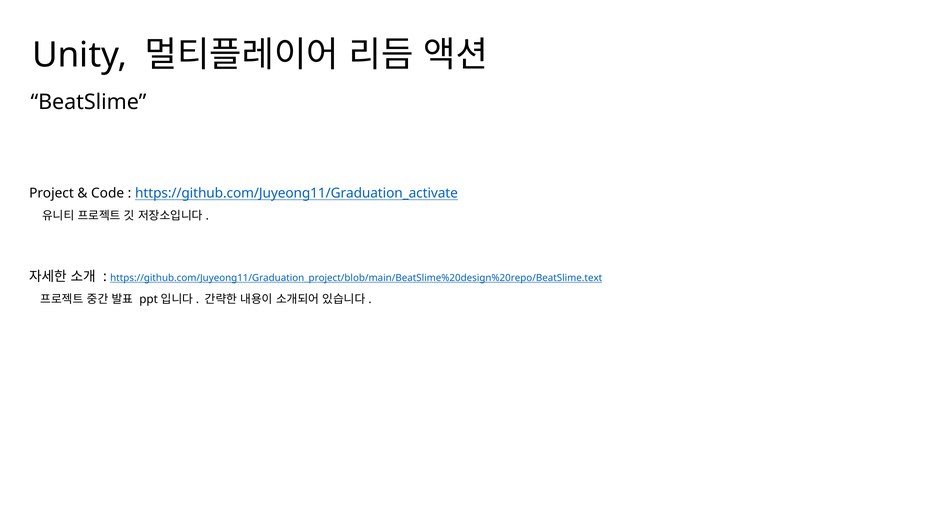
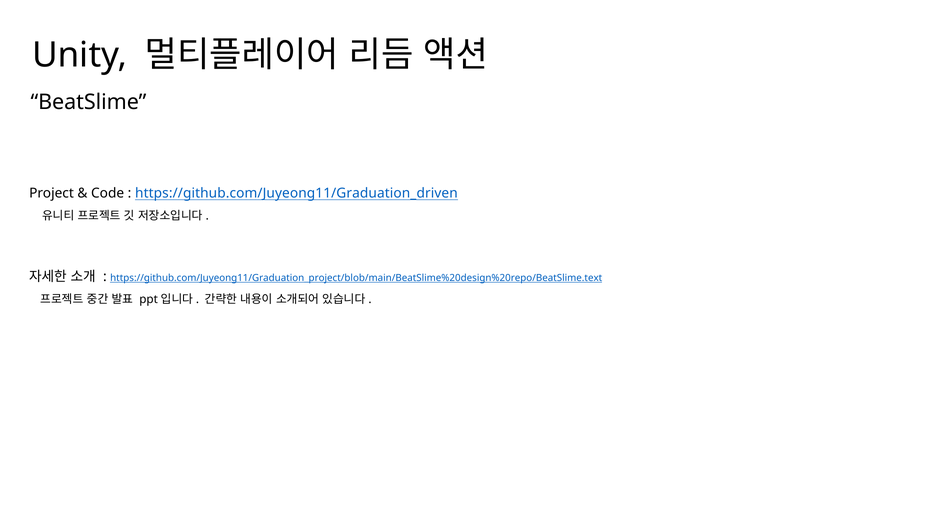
https://github.com/Juyeong11/Graduation_activate: https://github.com/Juyeong11/Graduation_activate -> https://github.com/Juyeong11/Graduation_driven
